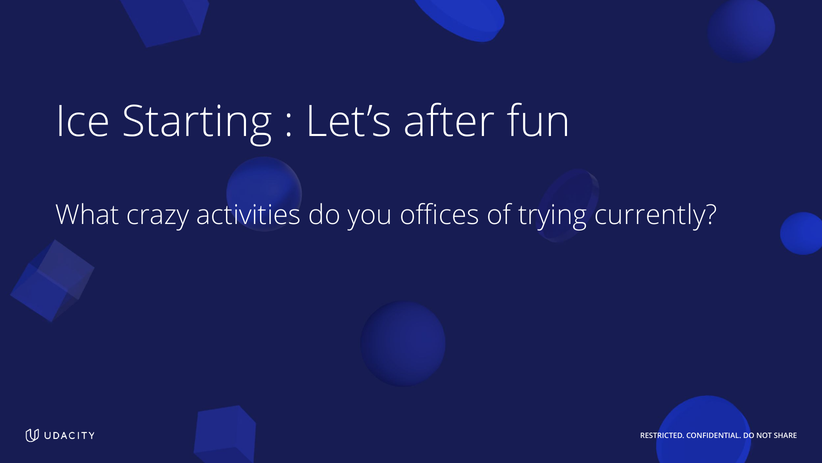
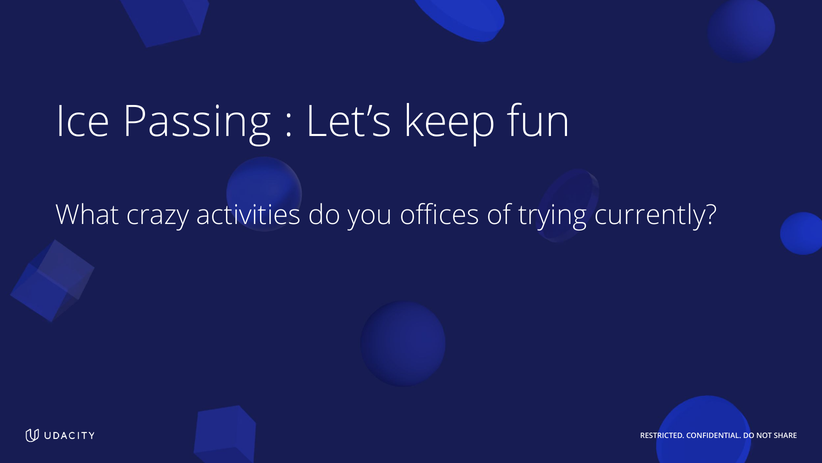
Starting: Starting -> Passing
after: after -> keep
